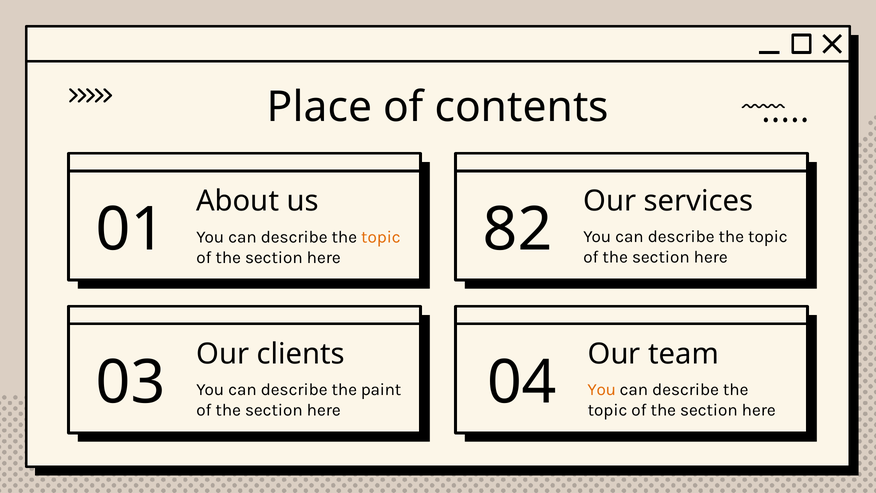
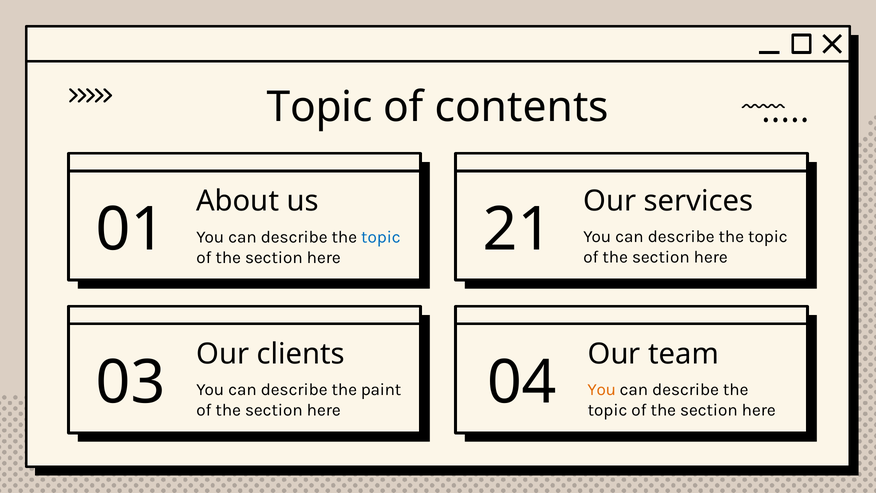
Place at (320, 107): Place -> Topic
topic at (381, 237) colour: orange -> blue
82: 82 -> 21
